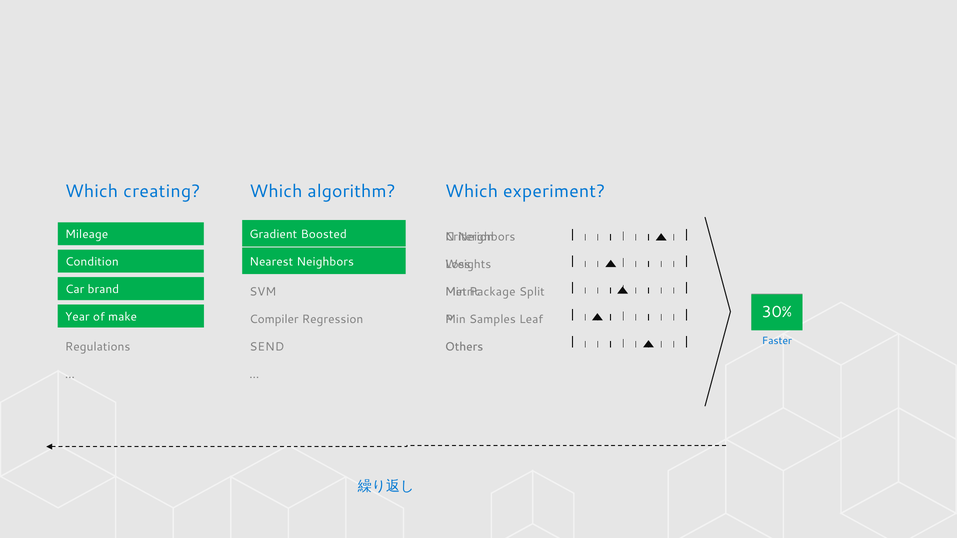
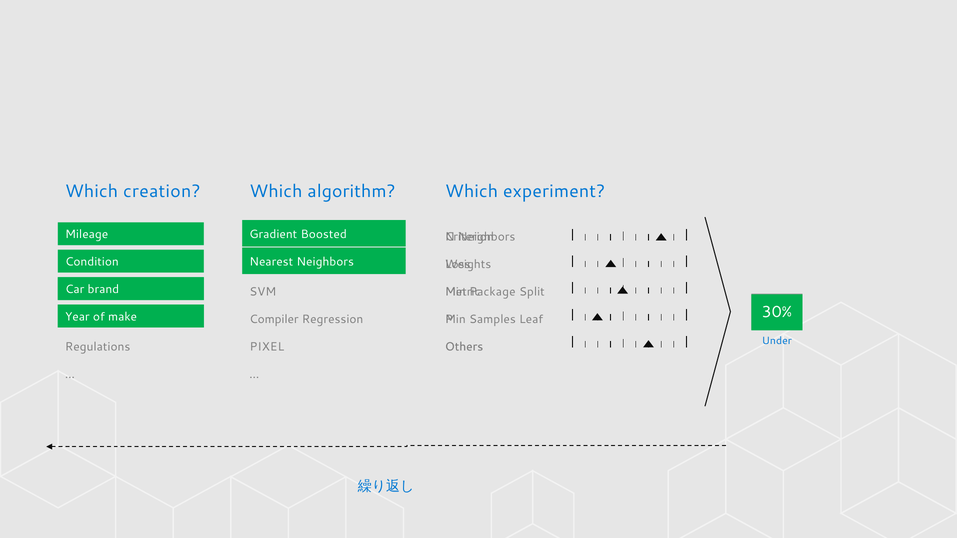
creating: creating -> creation
Faster: Faster -> Under
SEND: SEND -> PIXEL
